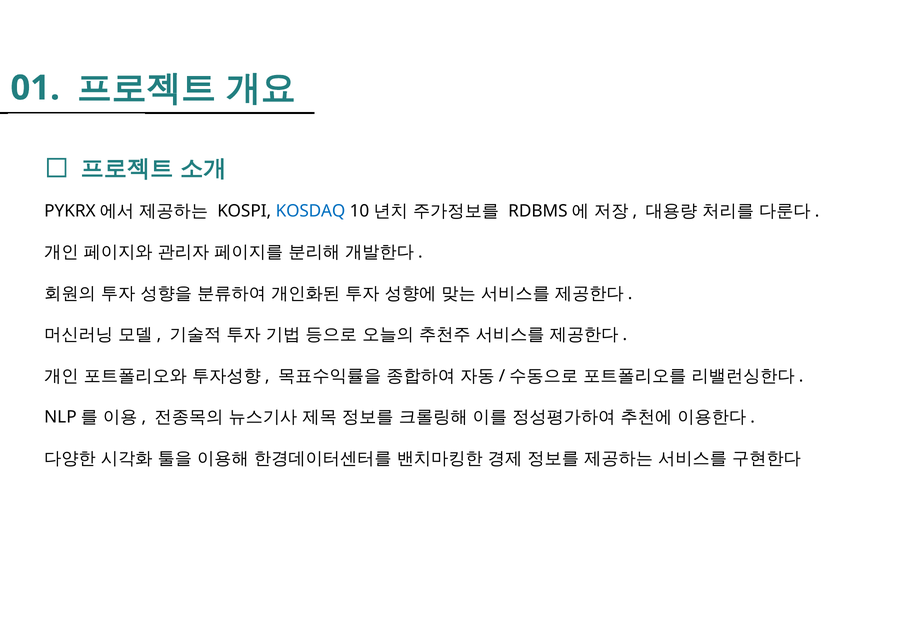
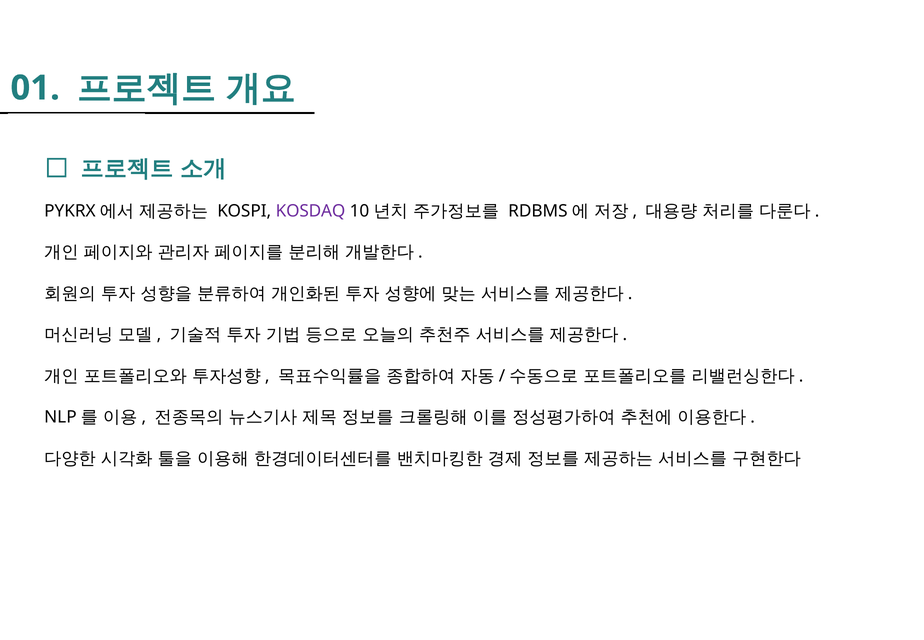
KOSDAQ colour: blue -> purple
